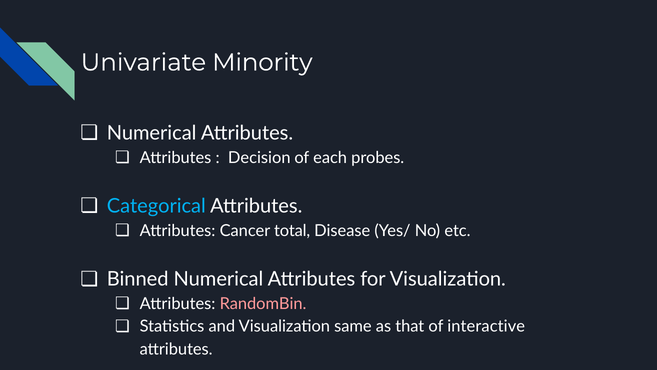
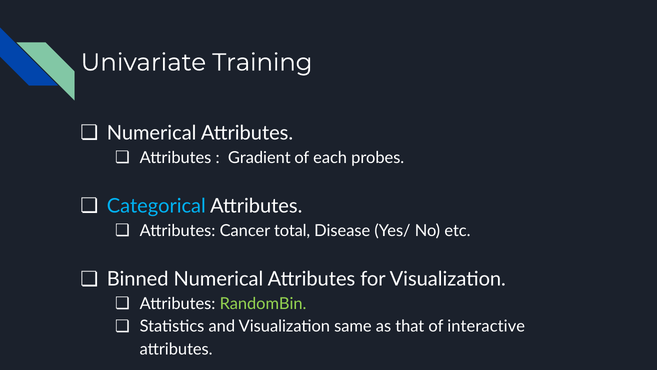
Minority: Minority -> Training
Decision: Decision -> Gradient
RandomBin colour: pink -> light green
